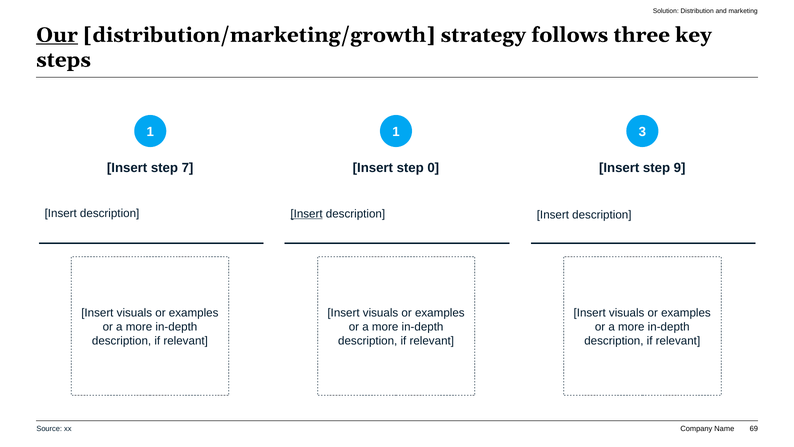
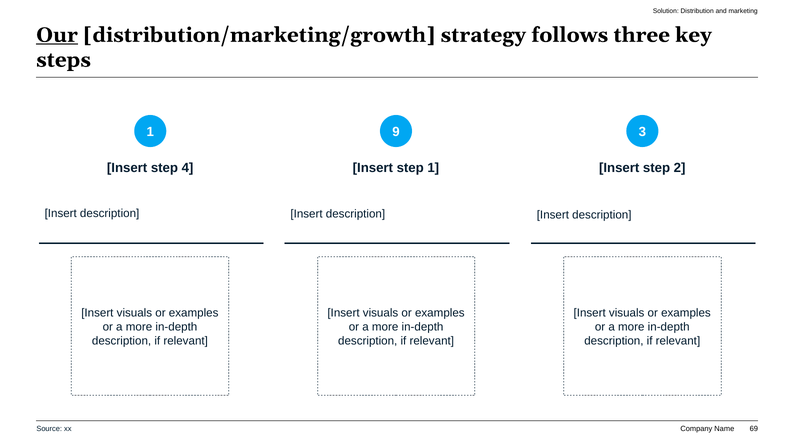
1 1: 1 -> 9
7: 7 -> 4
step 0: 0 -> 1
9: 9 -> 2
Insert at (307, 214) underline: present -> none
